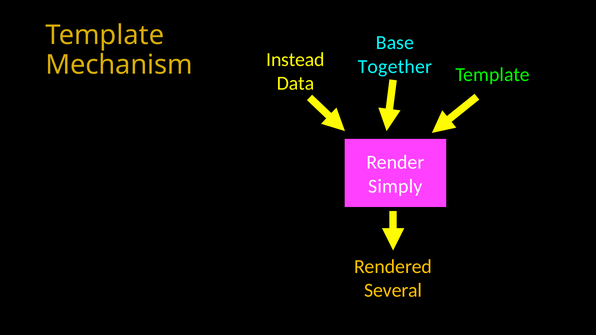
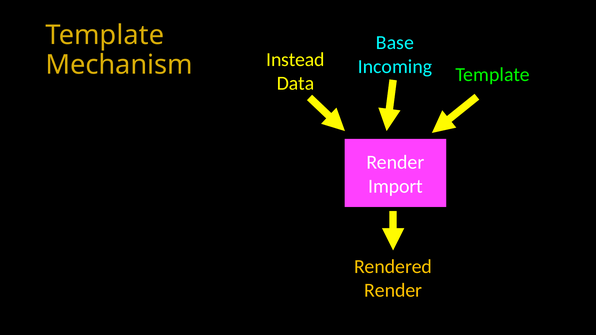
Together: Together -> Incoming
Simply: Simply -> Import
Several at (393, 291): Several -> Render
